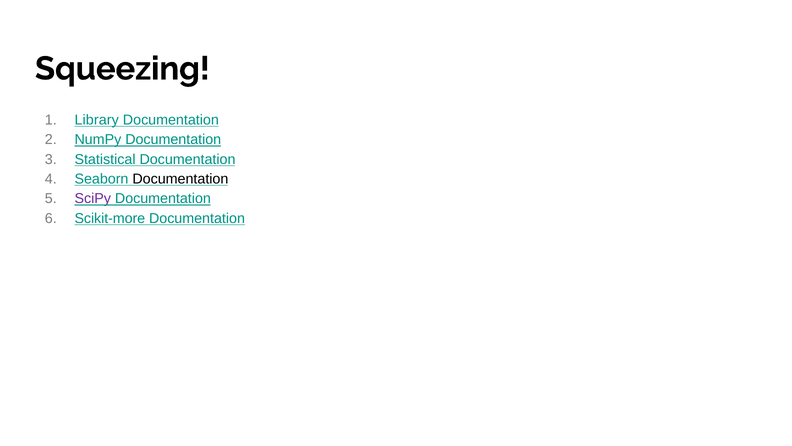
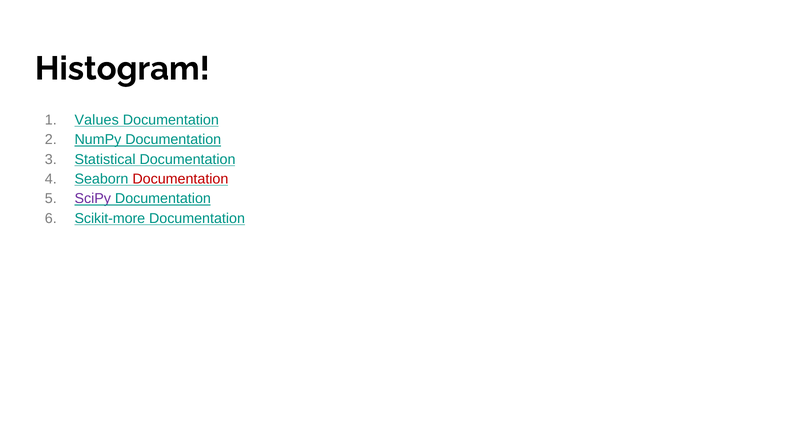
Squeezing: Squeezing -> Histogram
Library: Library -> Values
Documentation at (180, 179) colour: black -> red
